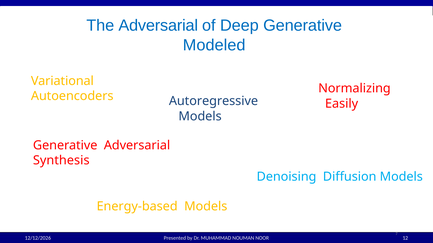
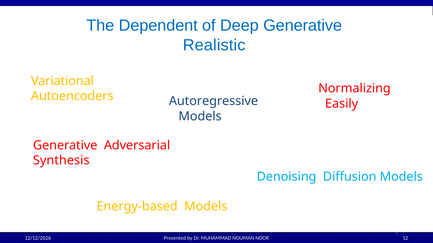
The Adversarial: Adversarial -> Dependent
Modeled: Modeled -> Realistic
